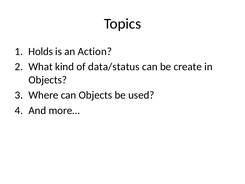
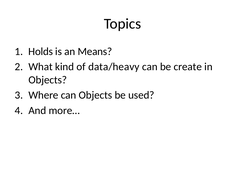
Action: Action -> Means
data/status: data/status -> data/heavy
